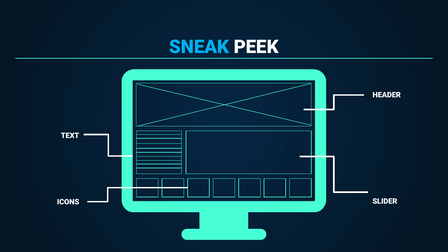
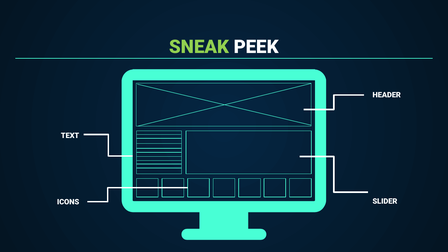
SNEAK colour: light blue -> light green
